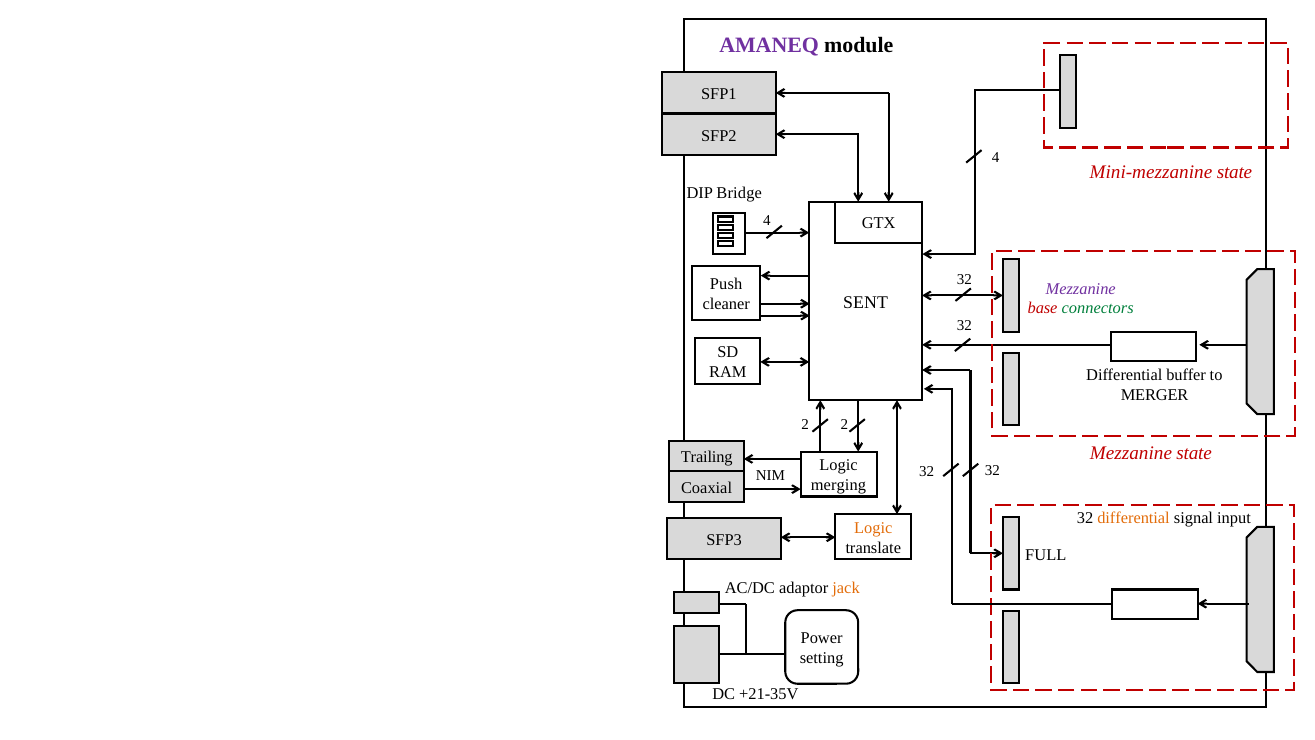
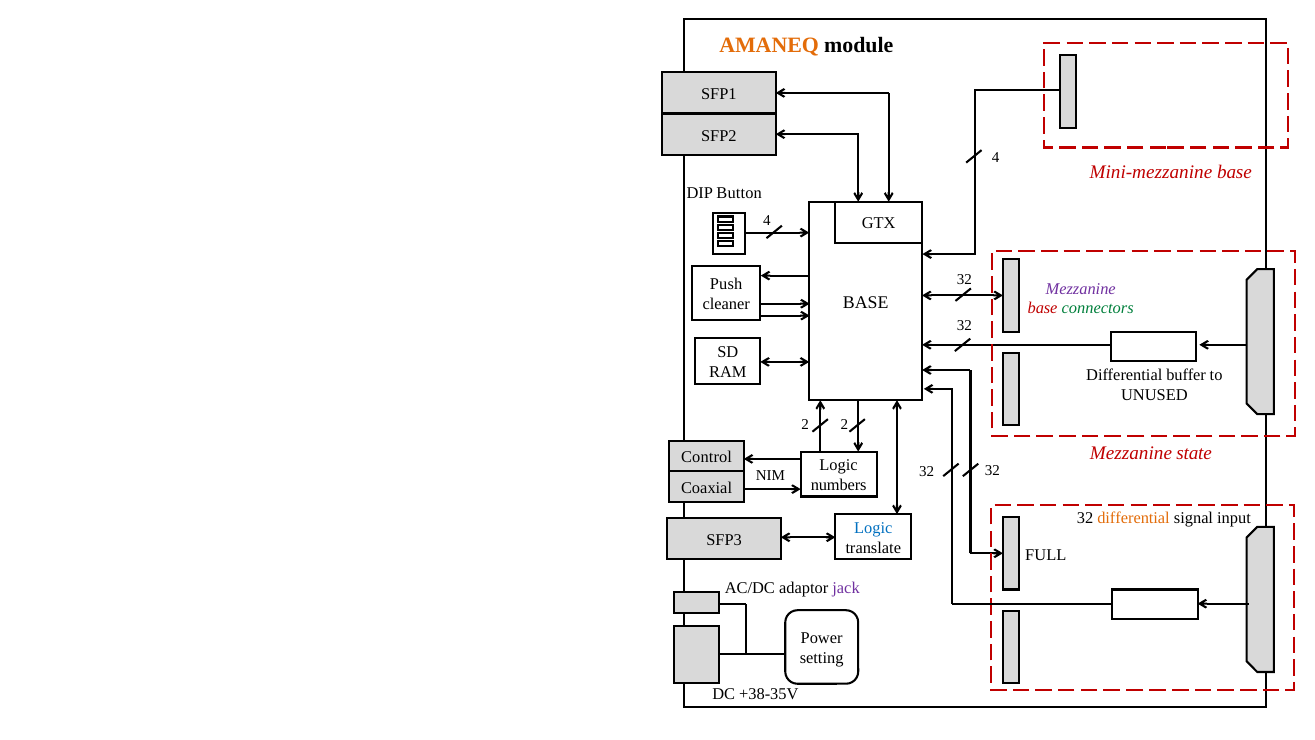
AMANEQ colour: purple -> orange
Mini-mezzanine state: state -> base
Bridge: Bridge -> Button
SENT at (866, 302): SENT -> BASE
MERGER: MERGER -> UNUSED
Trailing: Trailing -> Control
merging: merging -> numbers
Logic at (873, 528) colour: orange -> blue
jack colour: orange -> purple
+21-35V: +21-35V -> +38-35V
